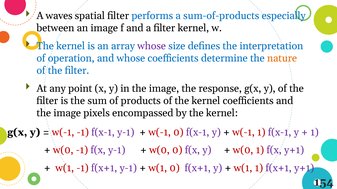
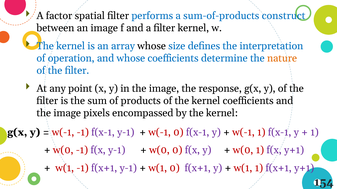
waves: waves -> factor
especially: especially -> construct
whose at (152, 46) colour: purple -> black
